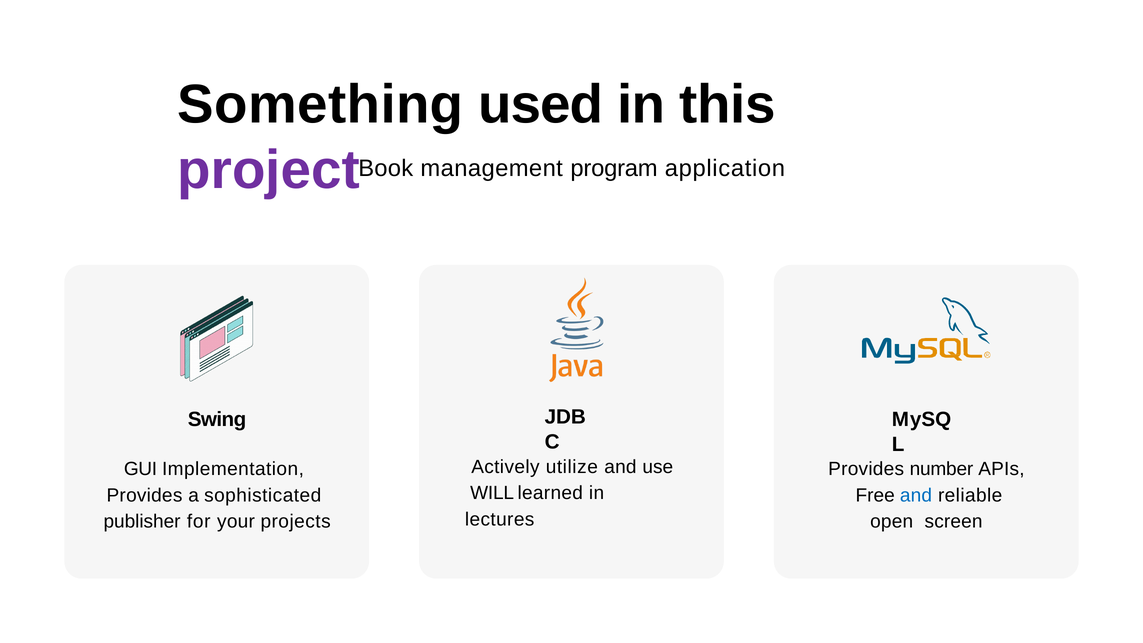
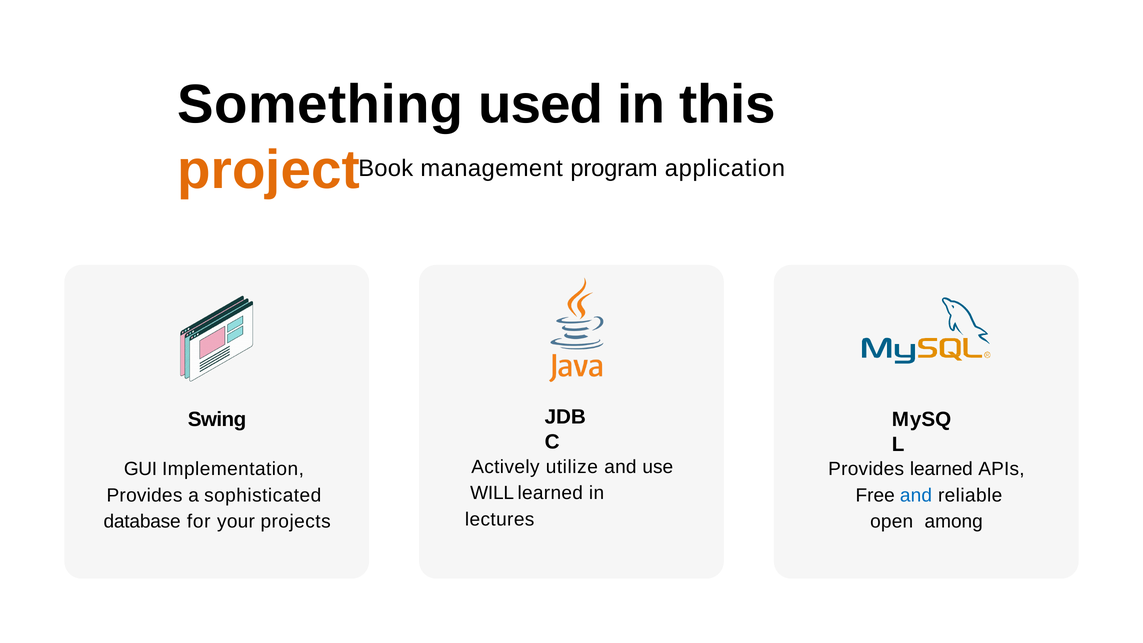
project colour: purple -> orange
Provides number: number -> learned
publisher: publisher -> database
screen: screen -> among
